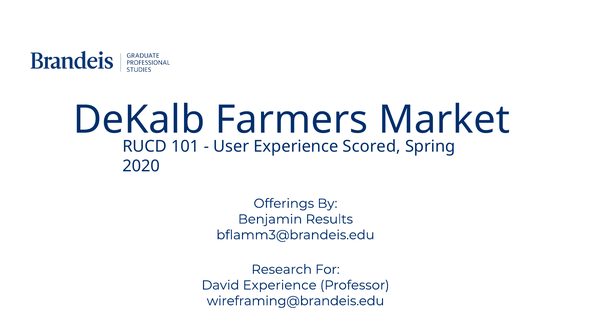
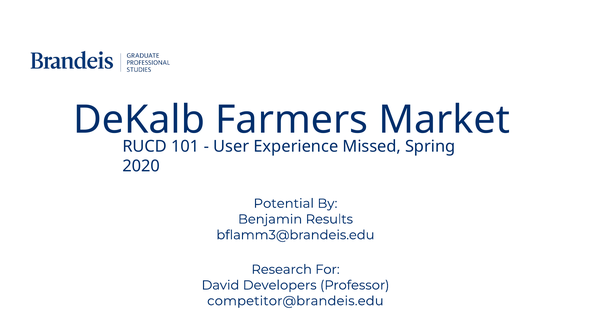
Scored: Scored -> Missed
Offerings: Offerings -> Potential
David Experience: Experience -> Developers
wireframing@brandeis.edu: wireframing@brandeis.edu -> competitor@brandeis.edu
